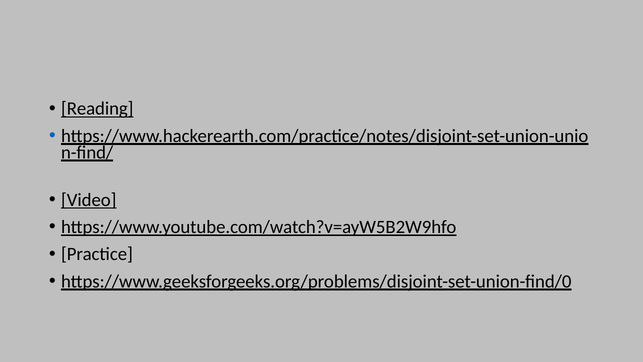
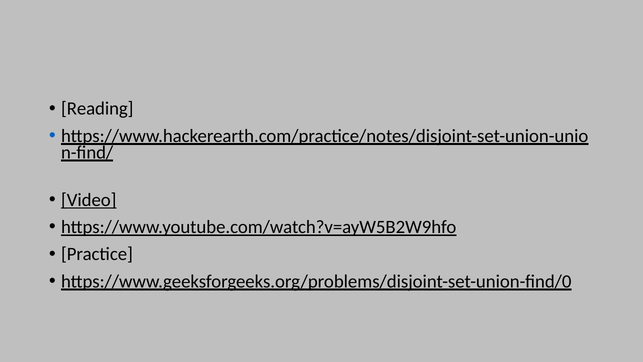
Reading underline: present -> none
